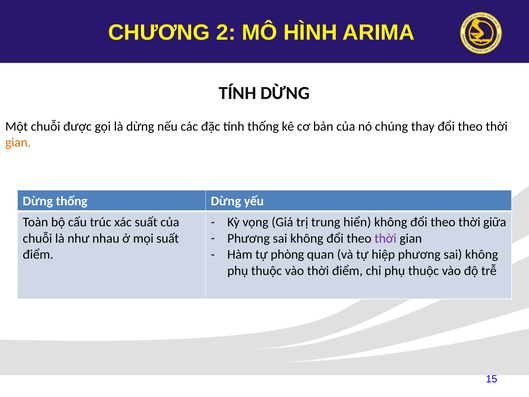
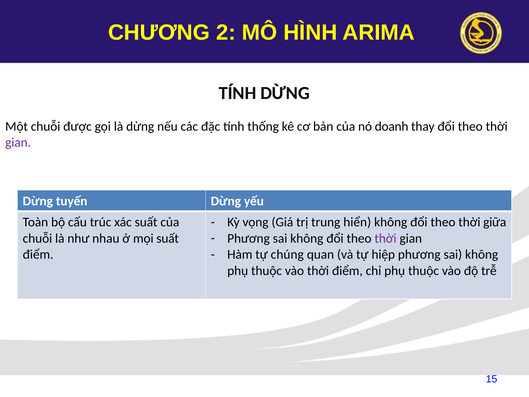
chúng: chúng -> doanh
gian at (18, 142) colour: orange -> purple
Dừng thống: thống -> tuyến
phòng: phòng -> chúng
